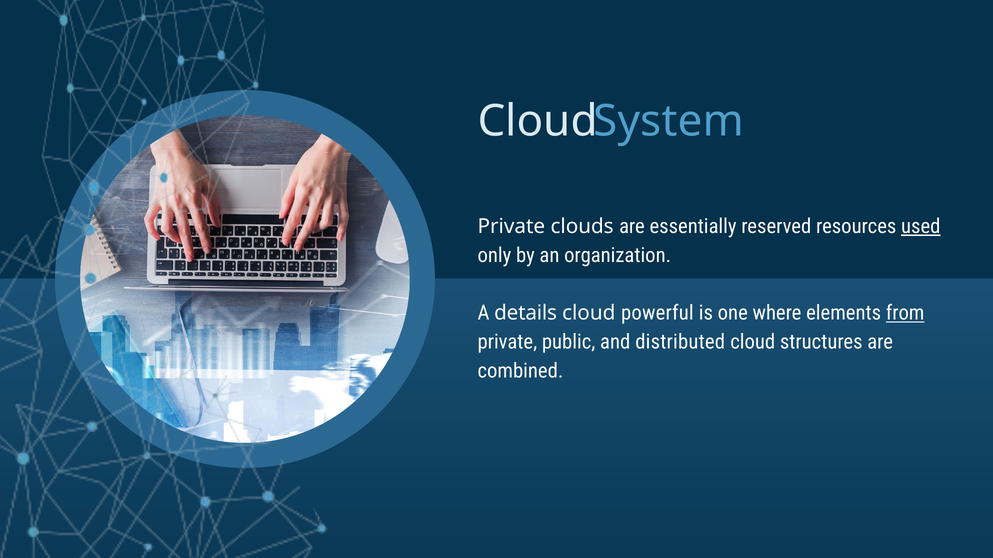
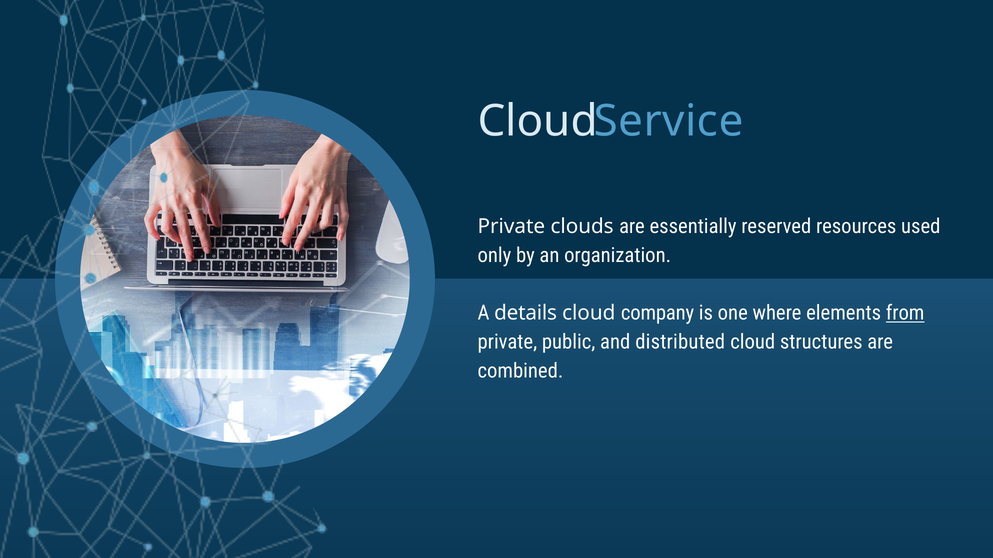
System: System -> Service
used underline: present -> none
powerful: powerful -> company
